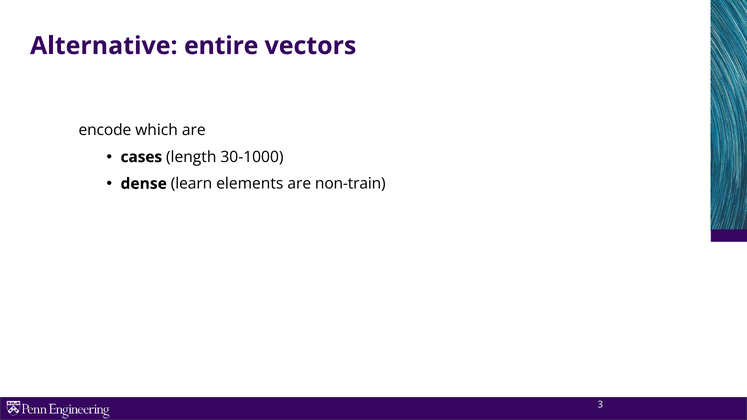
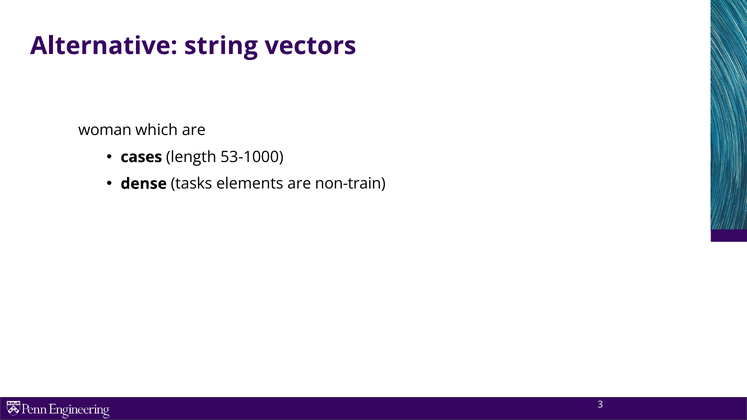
entire: entire -> string
encode: encode -> woman
30-1000: 30-1000 -> 53-1000
learn: learn -> tasks
